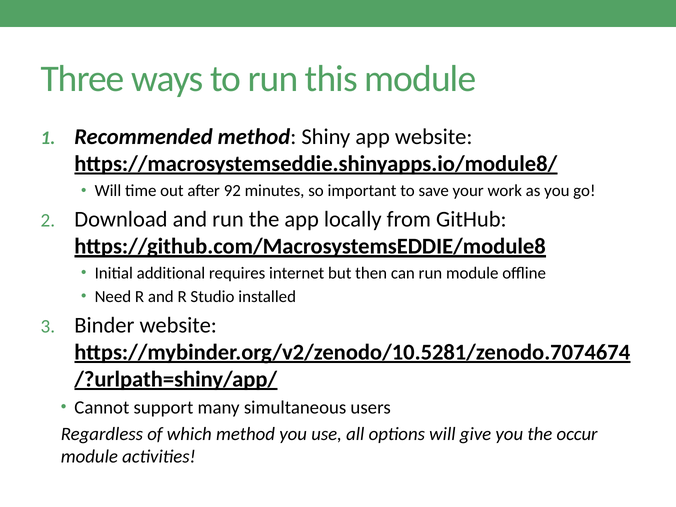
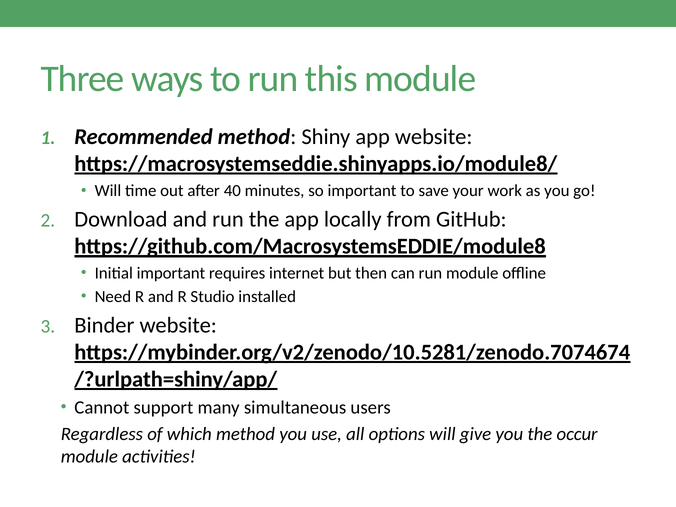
92: 92 -> 40
Initial additional: additional -> important
